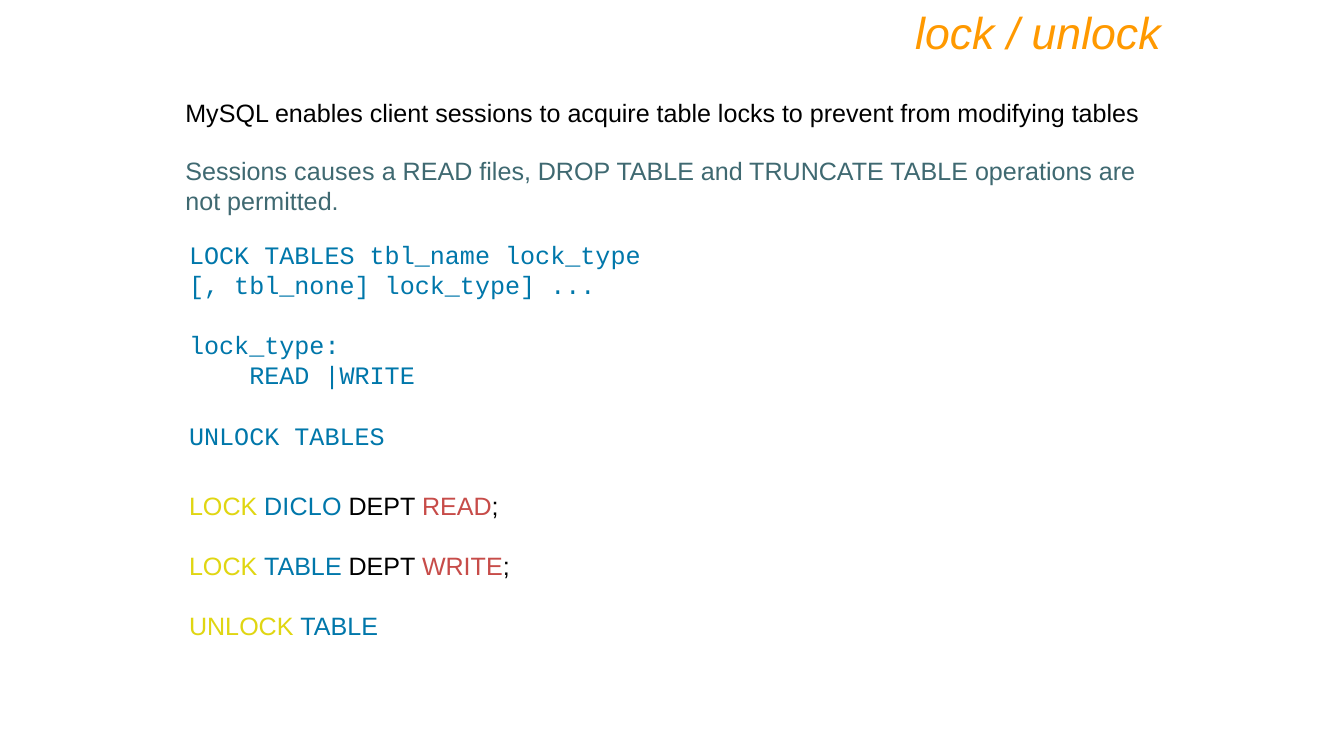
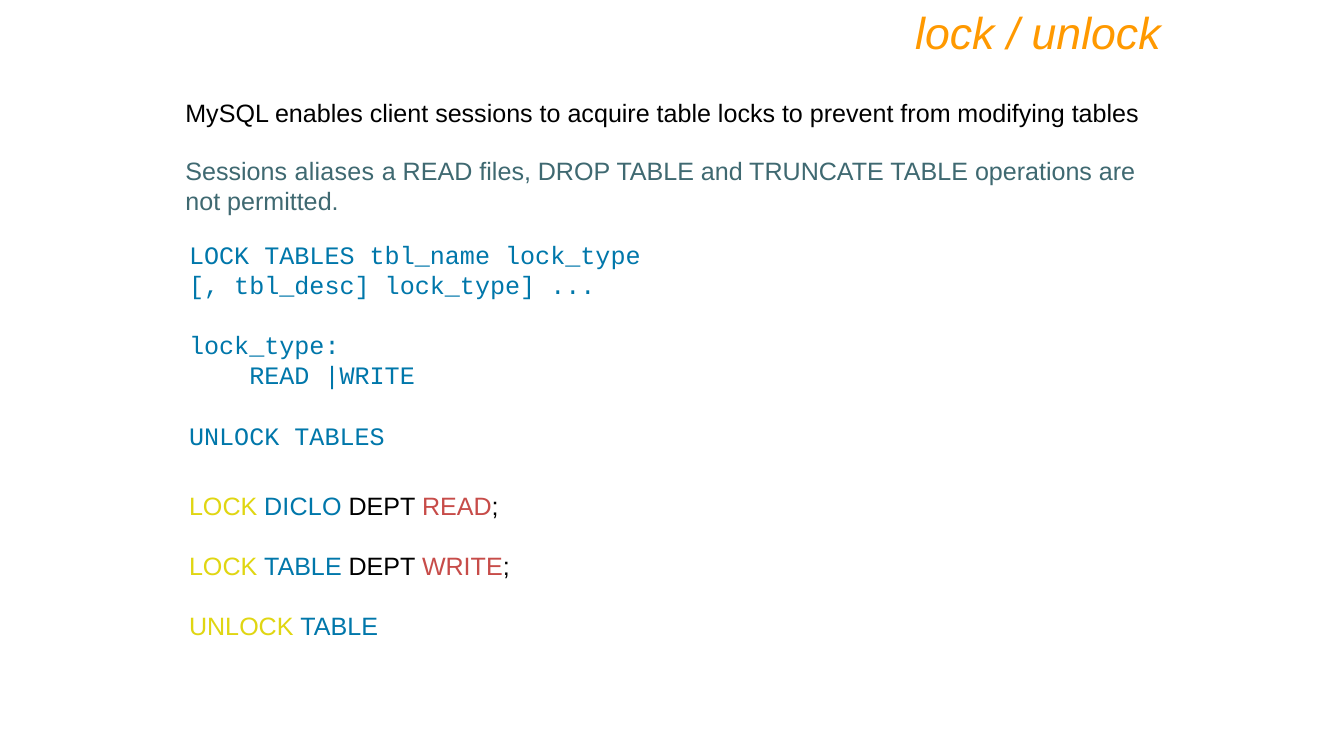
causes: causes -> aliases
tbl_none: tbl_none -> tbl_desc
